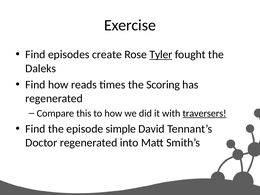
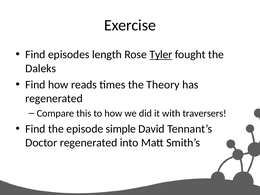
create: create -> length
Scoring: Scoring -> Theory
traversers underline: present -> none
